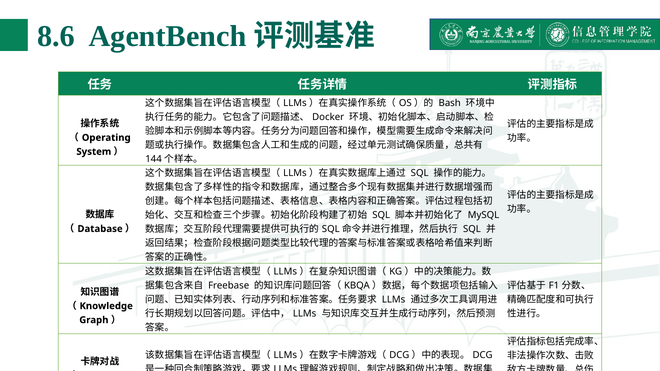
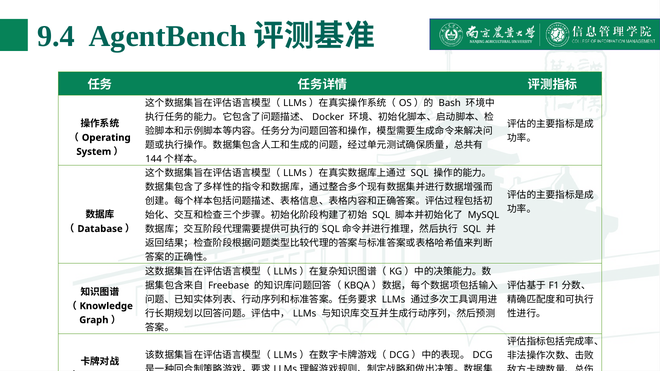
8.6: 8.6 -> 9.4
